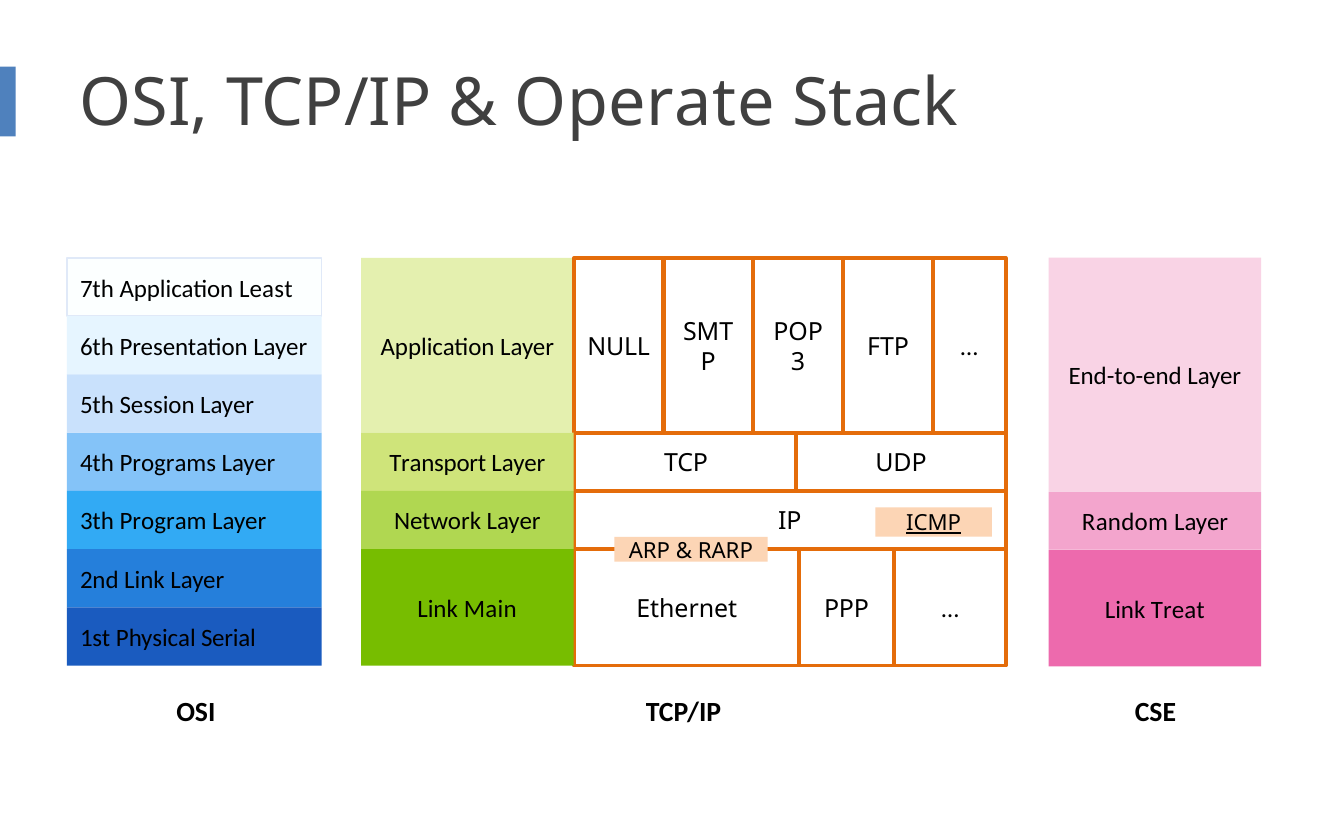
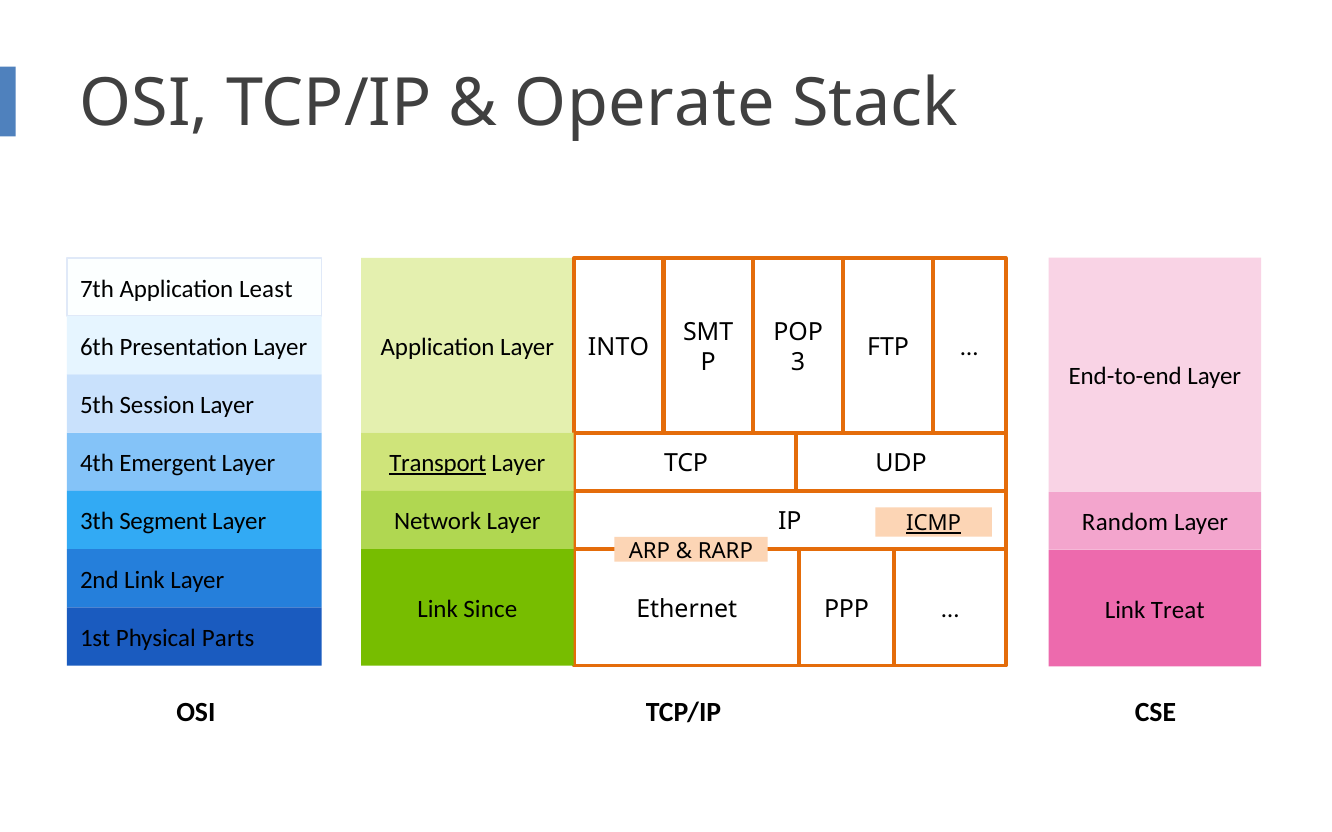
NULL: NULL -> INTO
Programs: Programs -> Emergent
Transport underline: none -> present
Program: Program -> Segment
Main: Main -> Since
Serial: Serial -> Parts
